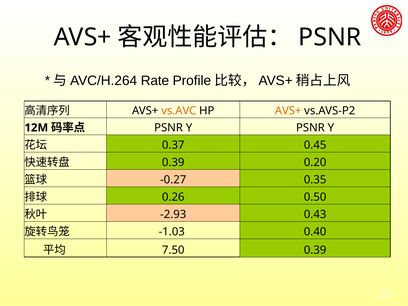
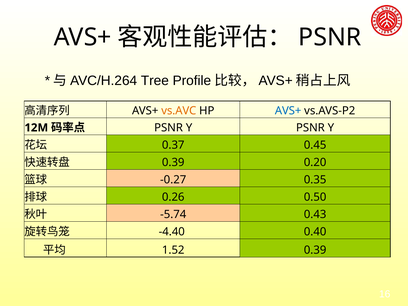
Rate: Rate -> Tree
AVS+ at (288, 111) colour: orange -> blue
-2.93: -2.93 -> -5.74
-1.03: -1.03 -> -4.40
7.50: 7.50 -> 1.52
